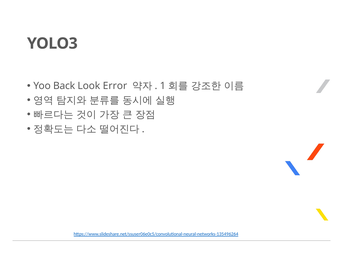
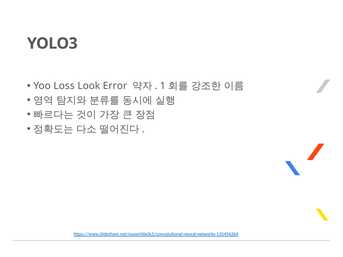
Back: Back -> Loss
